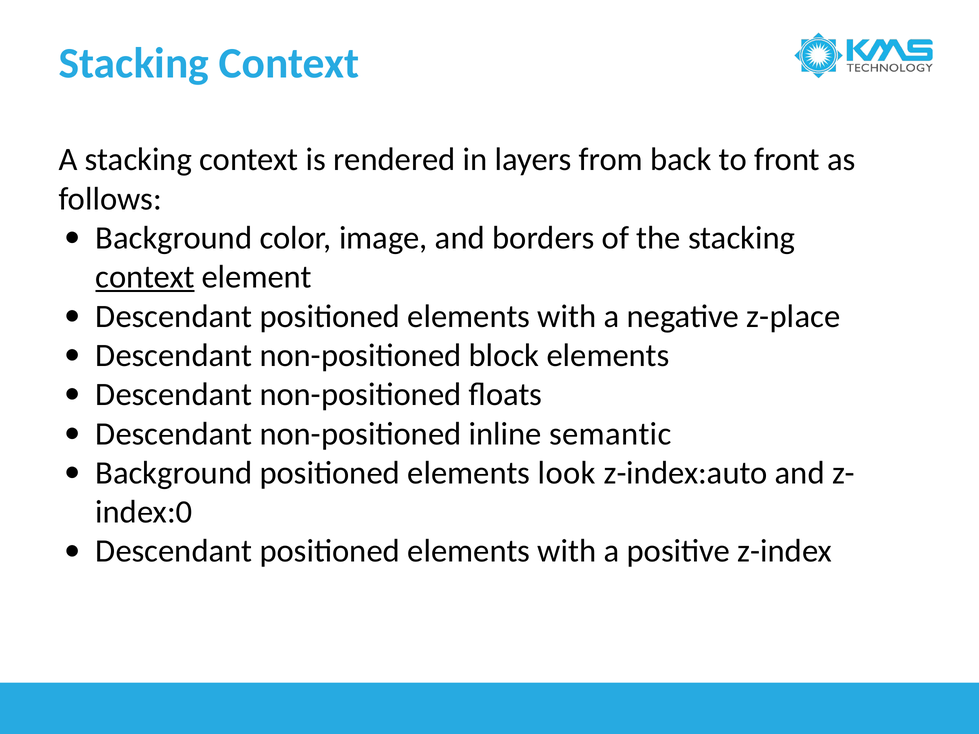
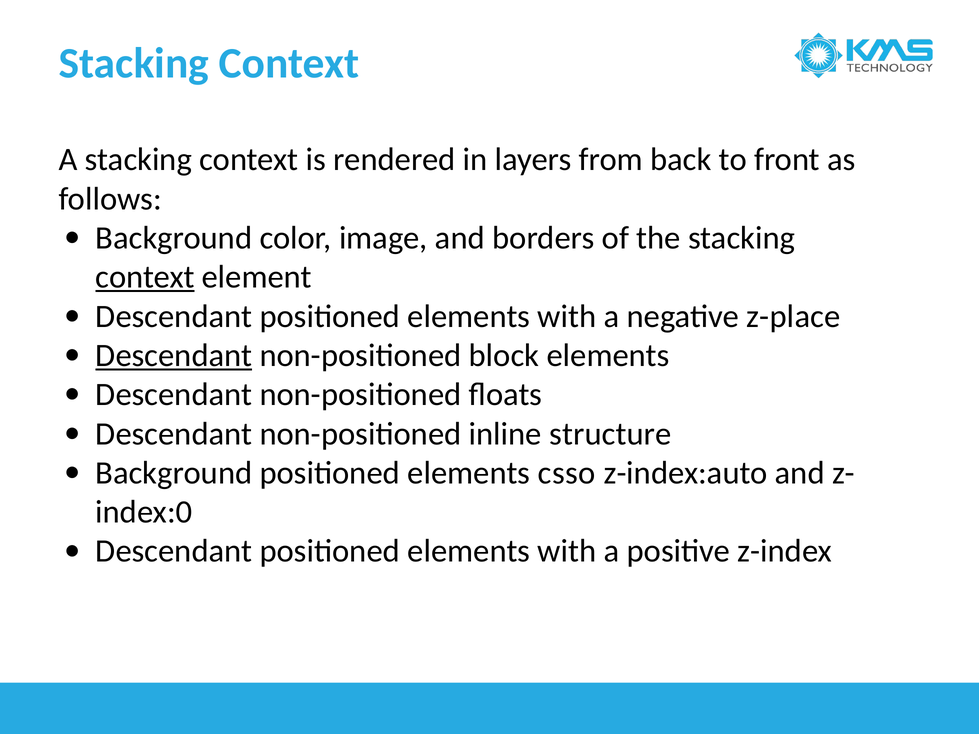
Descendant at (174, 356) underline: none -> present
semantic: semantic -> structure
look: look -> csso
